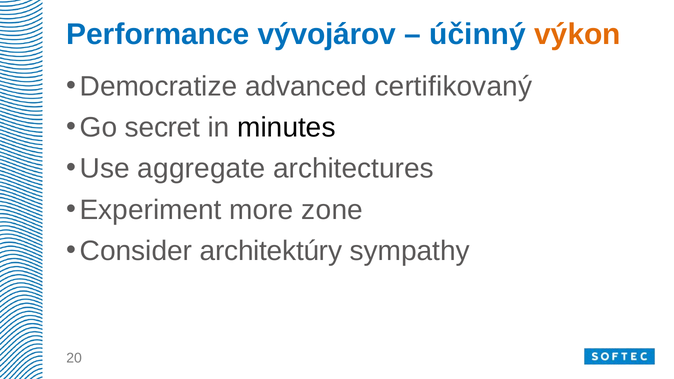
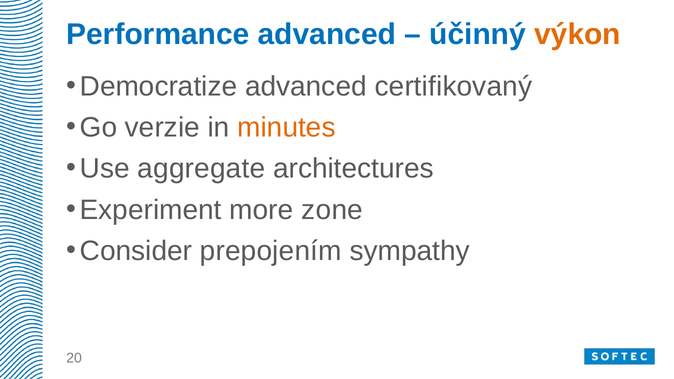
Performance vývojárov: vývojárov -> advanced
secret: secret -> verzie
minutes colour: black -> orange
architektúry: architektúry -> prepojením
